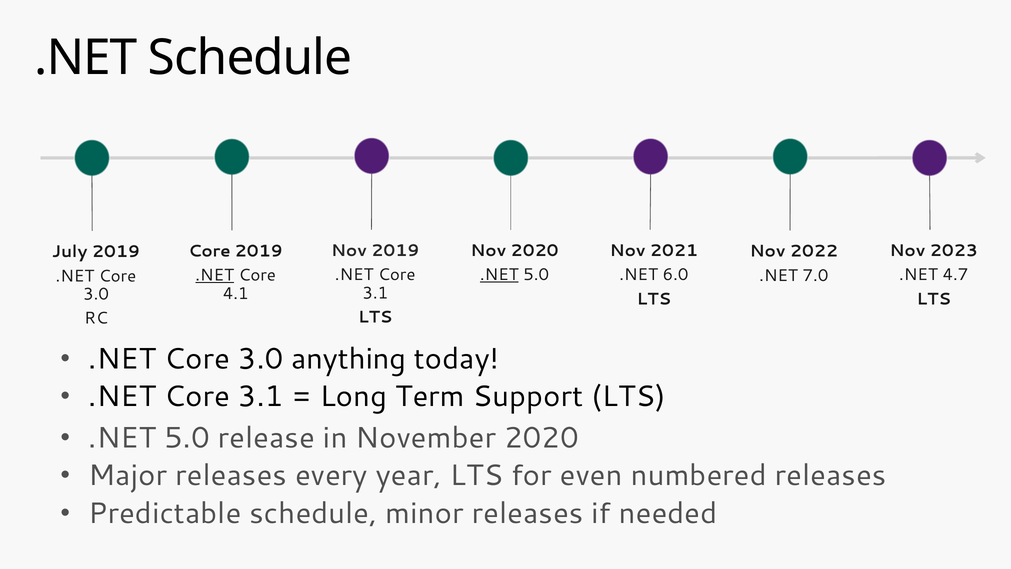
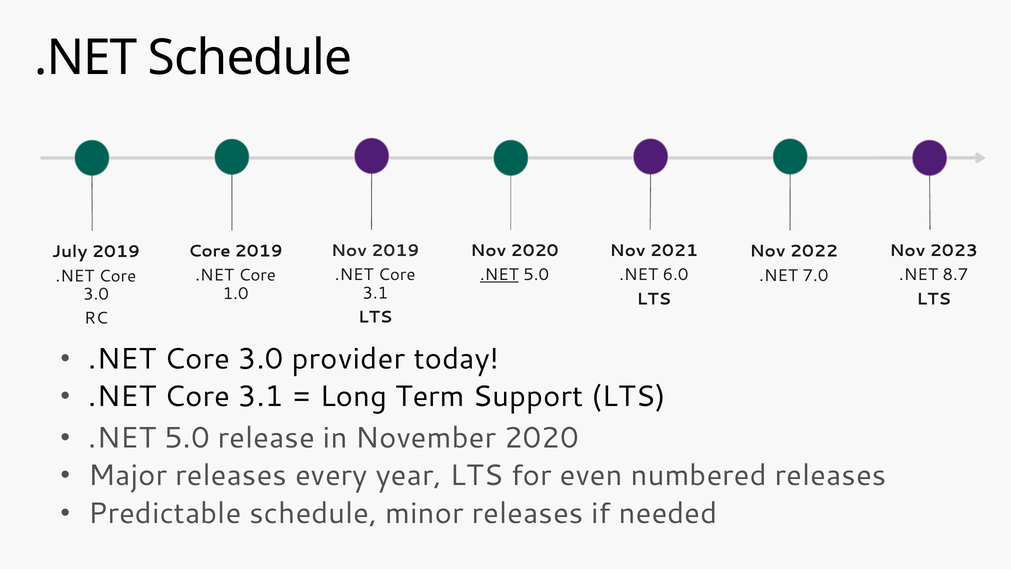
4.7: 4.7 -> 8.7
.NET at (215, 275) underline: present -> none
4.1: 4.1 -> 1.0
anything: anything -> provider
